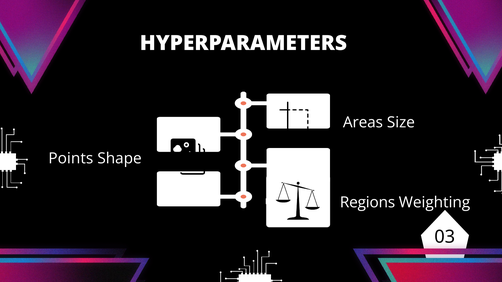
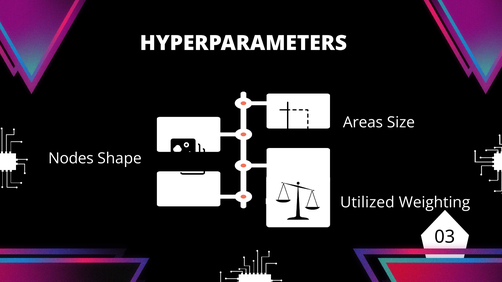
Points: Points -> Nodes
Regions: Regions -> Utilized
